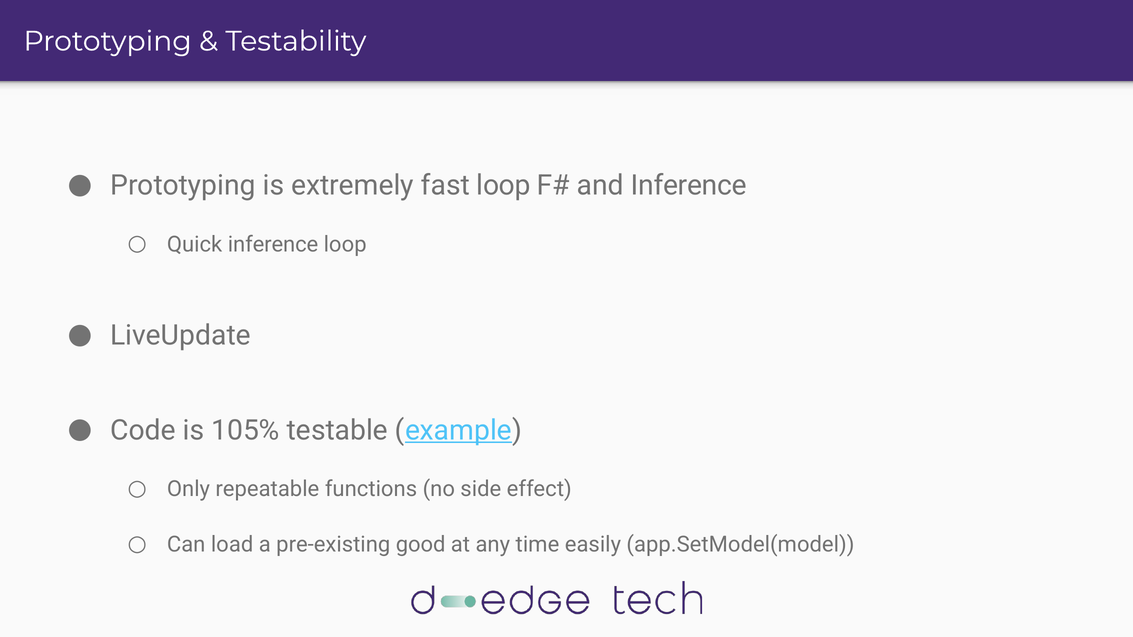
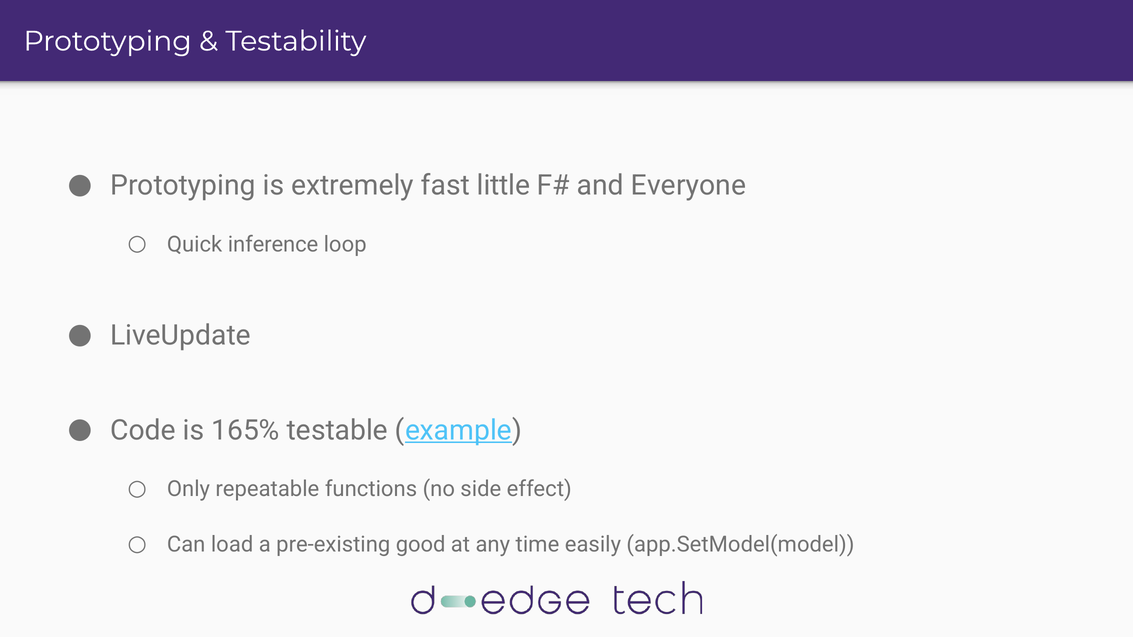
fast loop: loop -> little
and Inference: Inference -> Everyone
105%: 105% -> 165%
